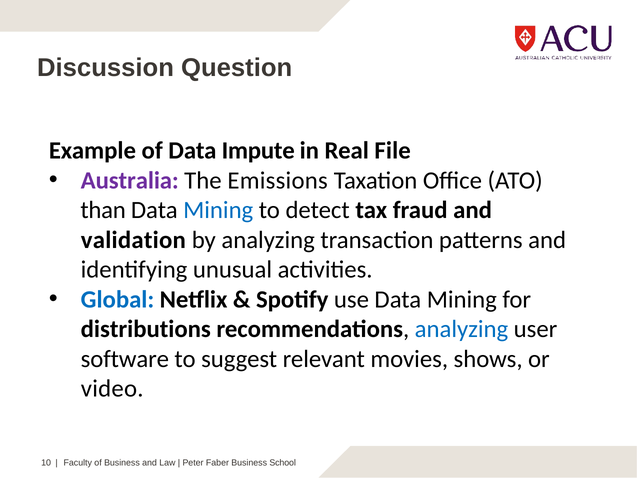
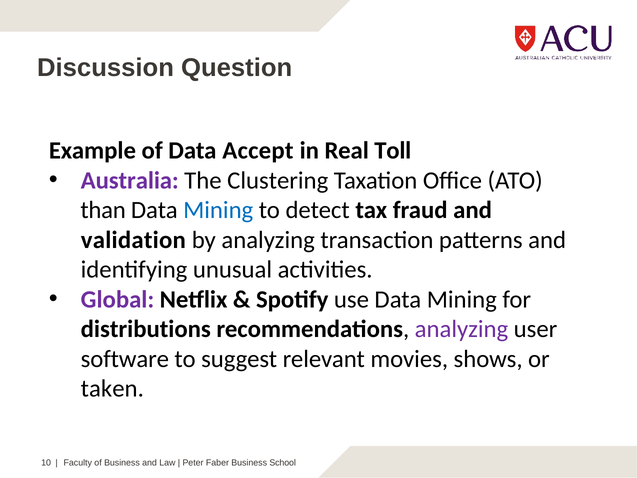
Impute: Impute -> Accept
File: File -> Toll
Emissions: Emissions -> Clustering
Global colour: blue -> purple
analyzing at (461, 329) colour: blue -> purple
video: video -> taken
